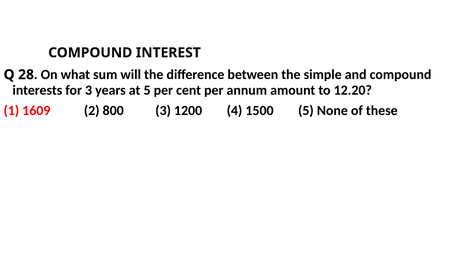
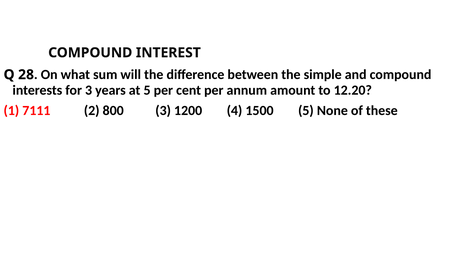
1609: 1609 -> 7111
